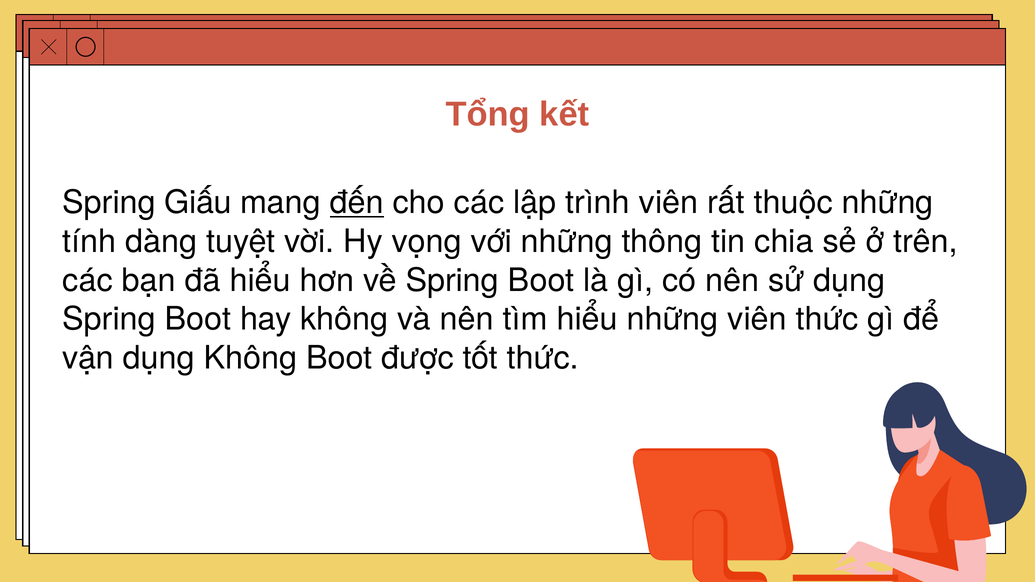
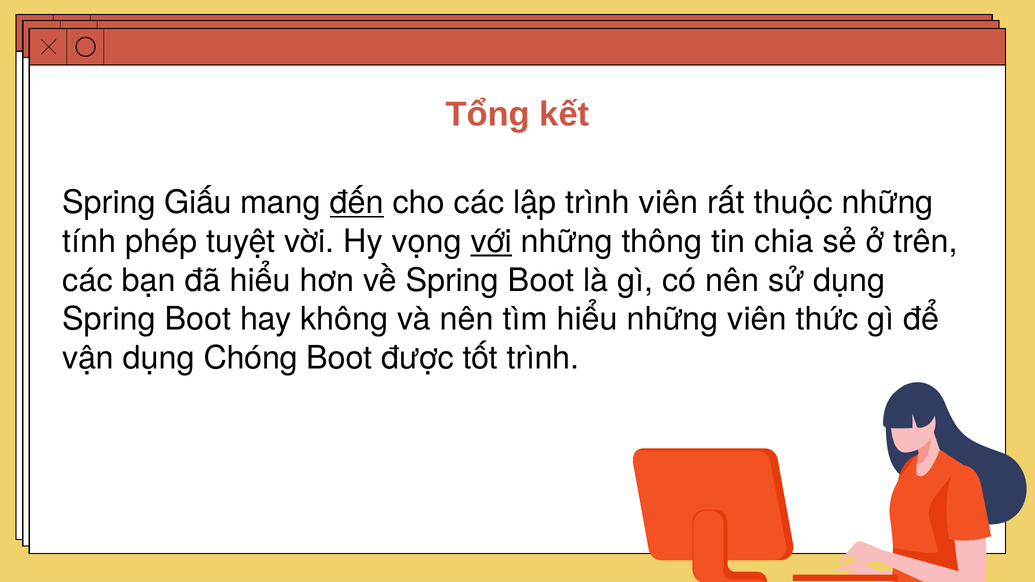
dàng: dàng -> phép
với underline: none -> present
dụng Không: Không -> Chóng
tốt thức: thức -> trình
